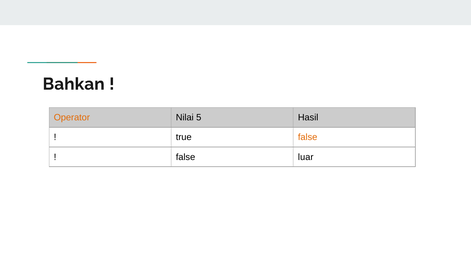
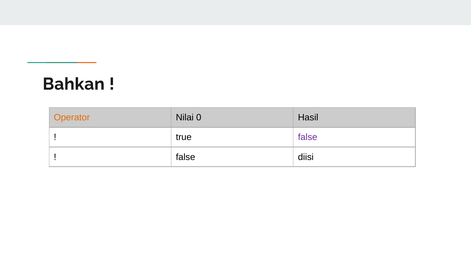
5: 5 -> 0
false at (308, 137) colour: orange -> purple
luar: luar -> diisi
